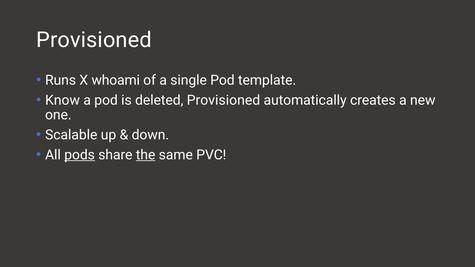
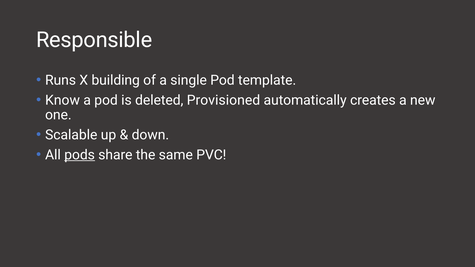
Provisioned at (94, 40): Provisioned -> Responsible
whoami: whoami -> building
the underline: present -> none
